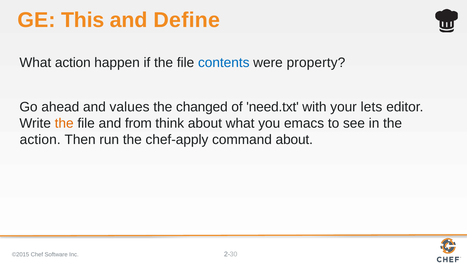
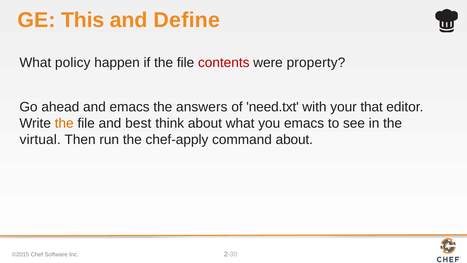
What action: action -> policy
contents colour: blue -> red
and values: values -> emacs
changed: changed -> answers
lets: lets -> that
from: from -> best
action at (40, 140): action -> virtual
